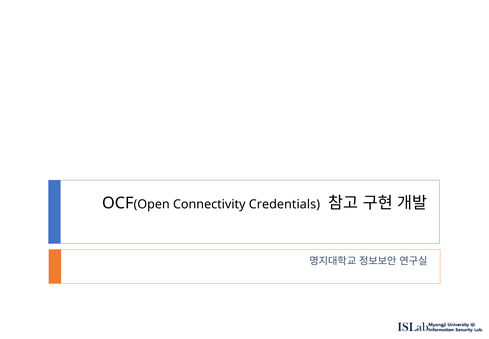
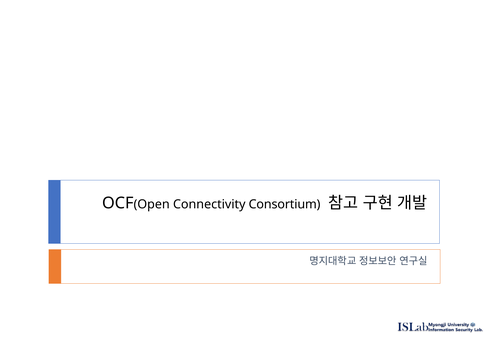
Credentials: Credentials -> Consortium
